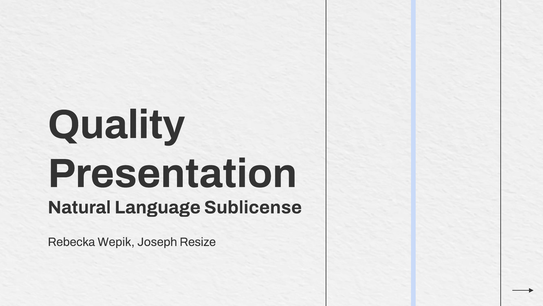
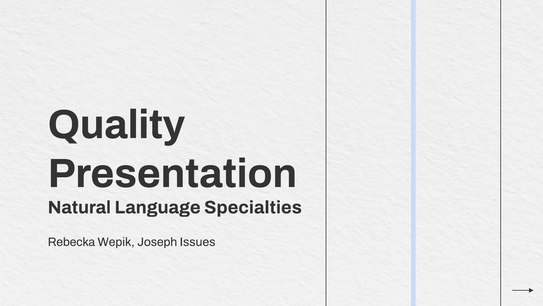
Sublicense: Sublicense -> Specialties
Resize: Resize -> Issues
